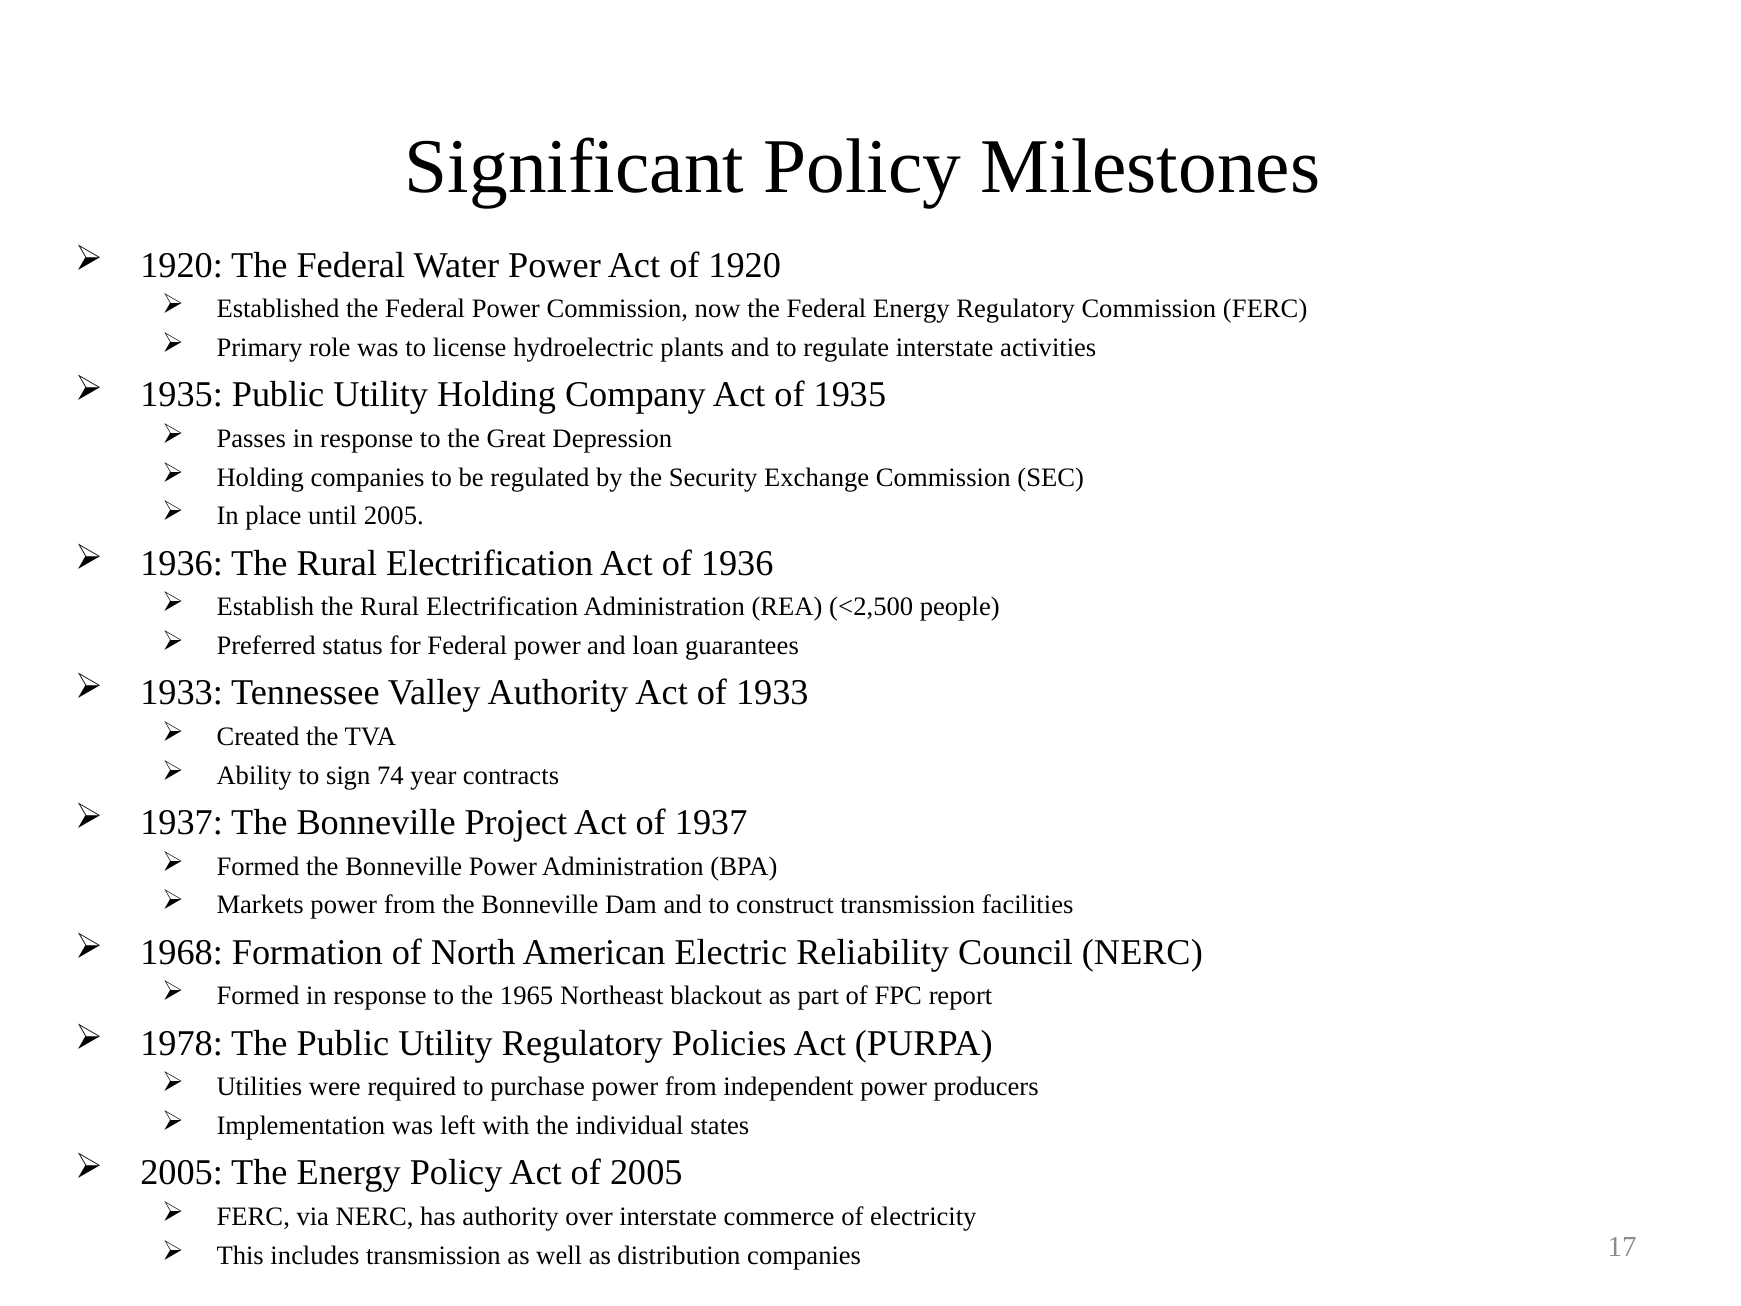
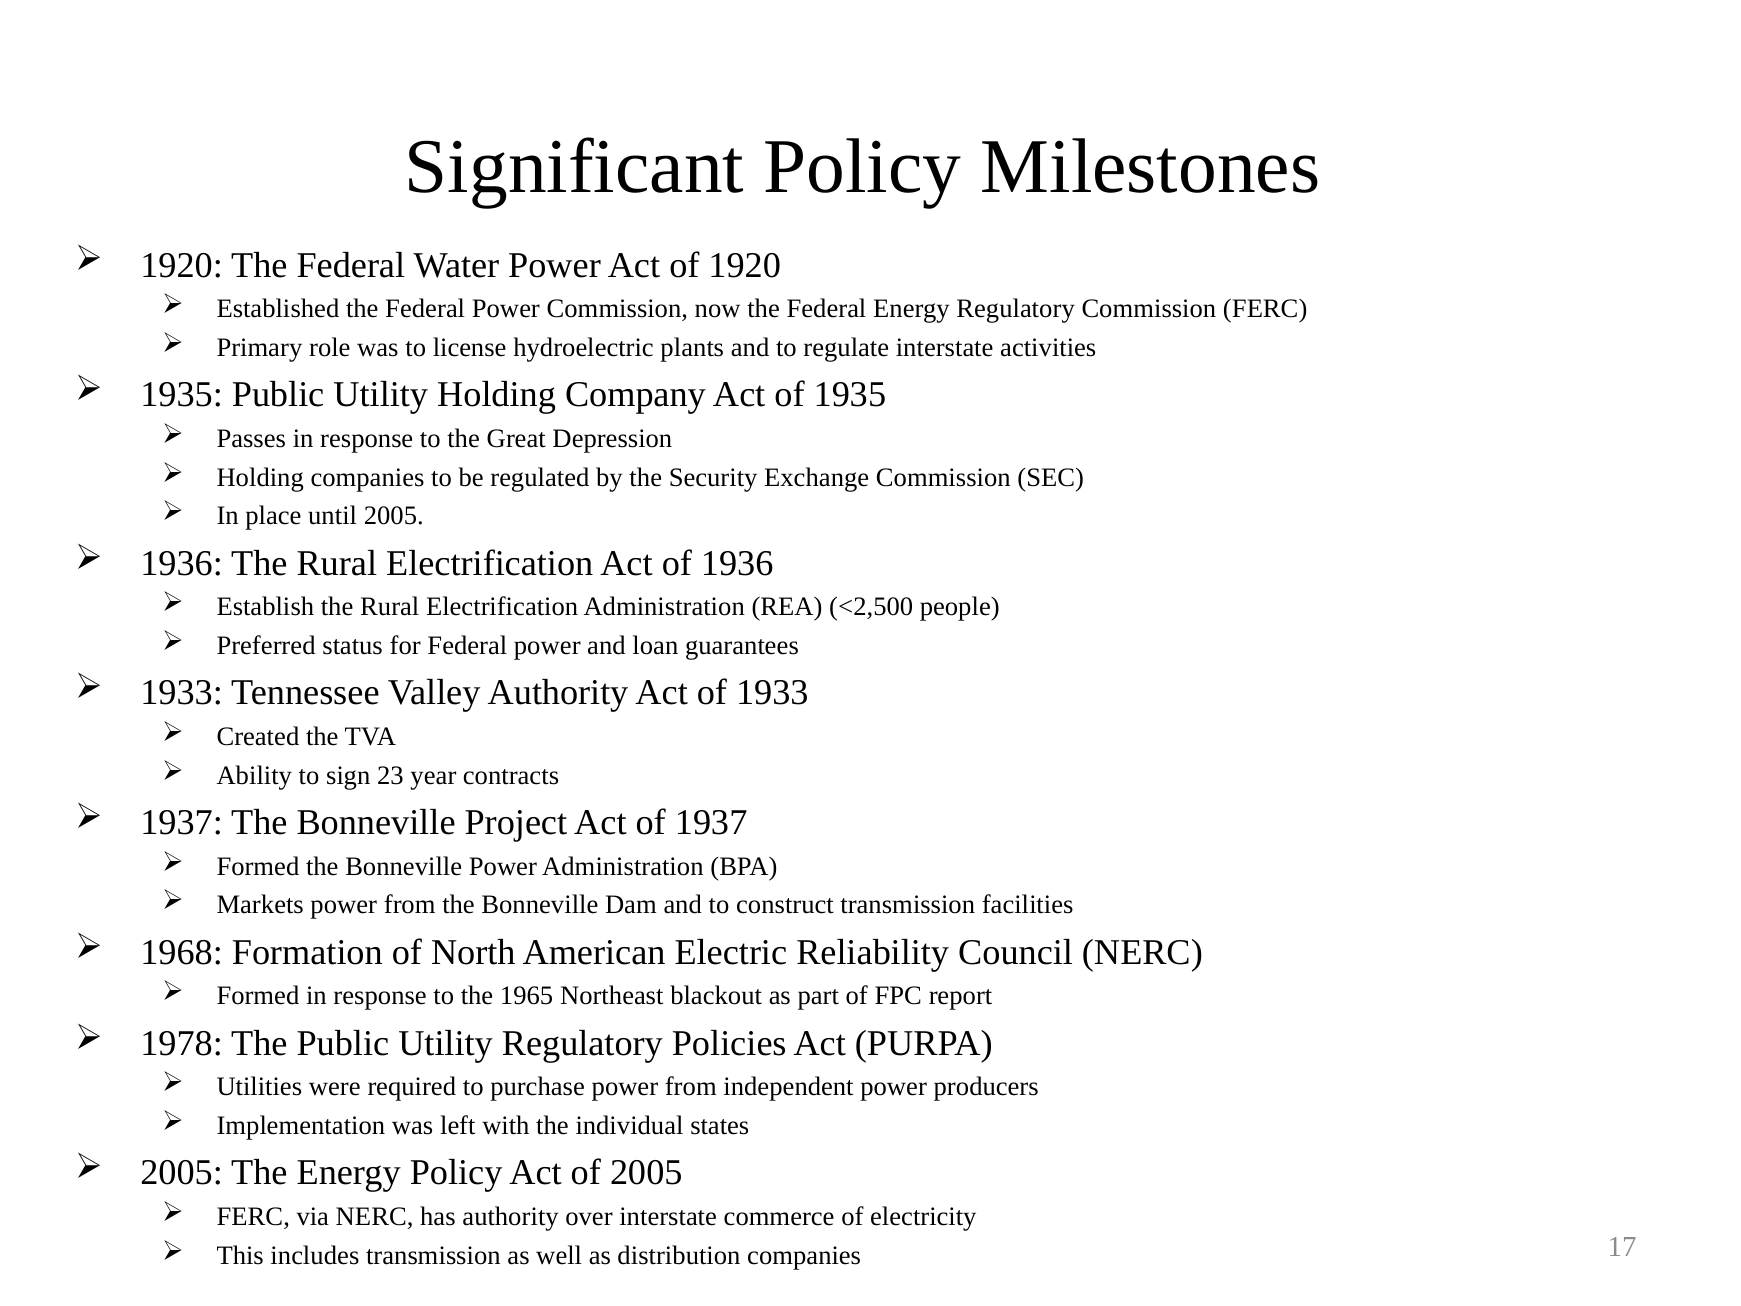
74: 74 -> 23
